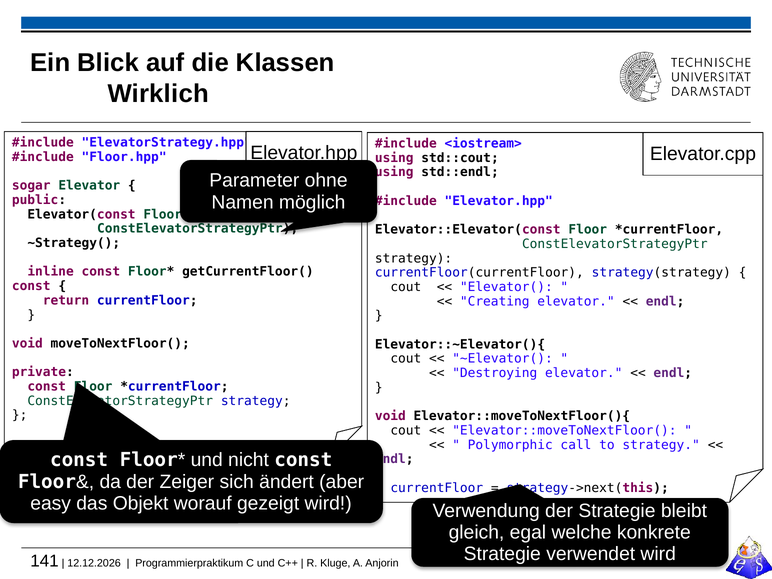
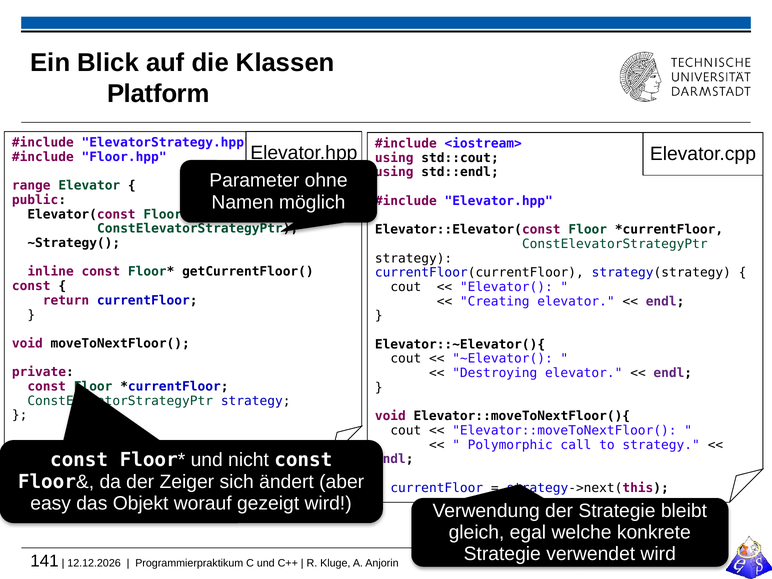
Wirklich: Wirklich -> Platform
sogar: sogar -> range
